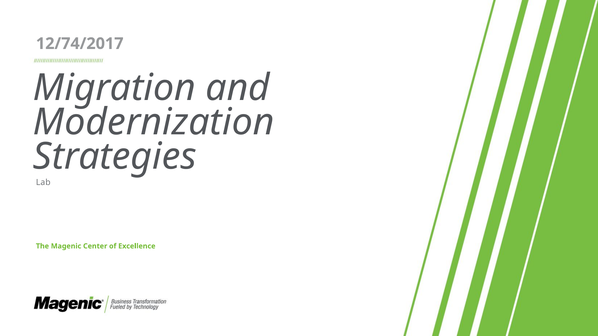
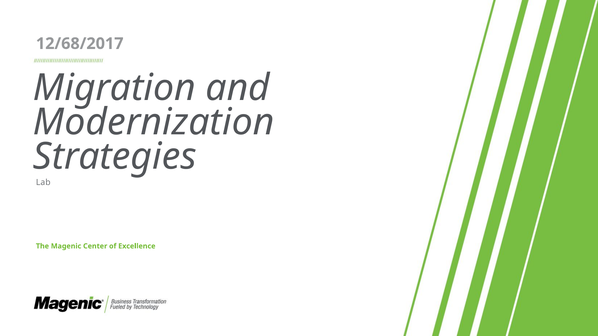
12/74/2017: 12/74/2017 -> 12/68/2017
